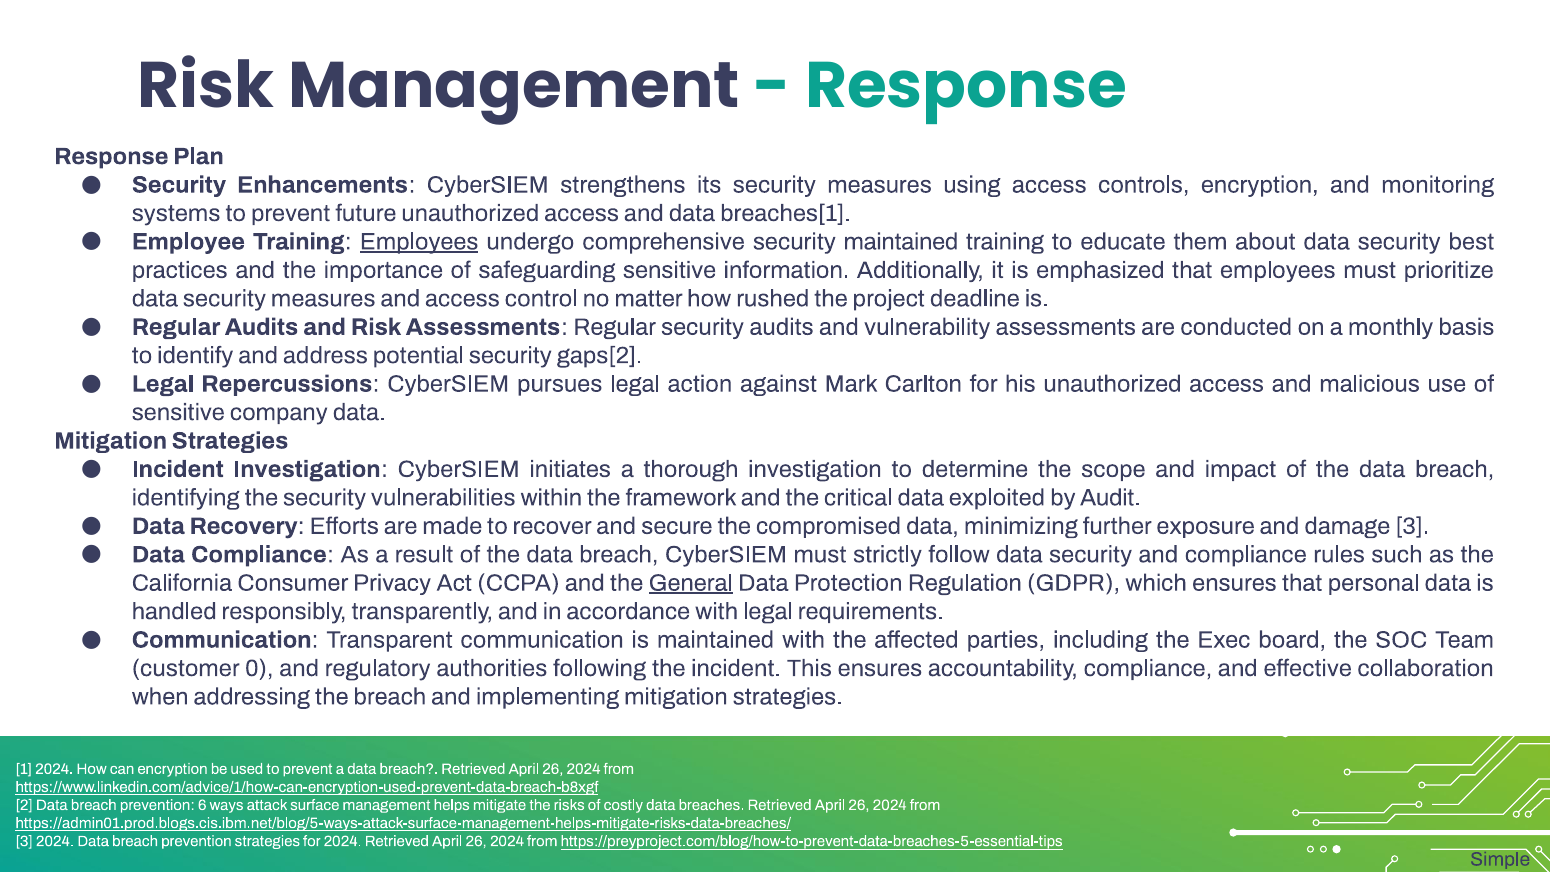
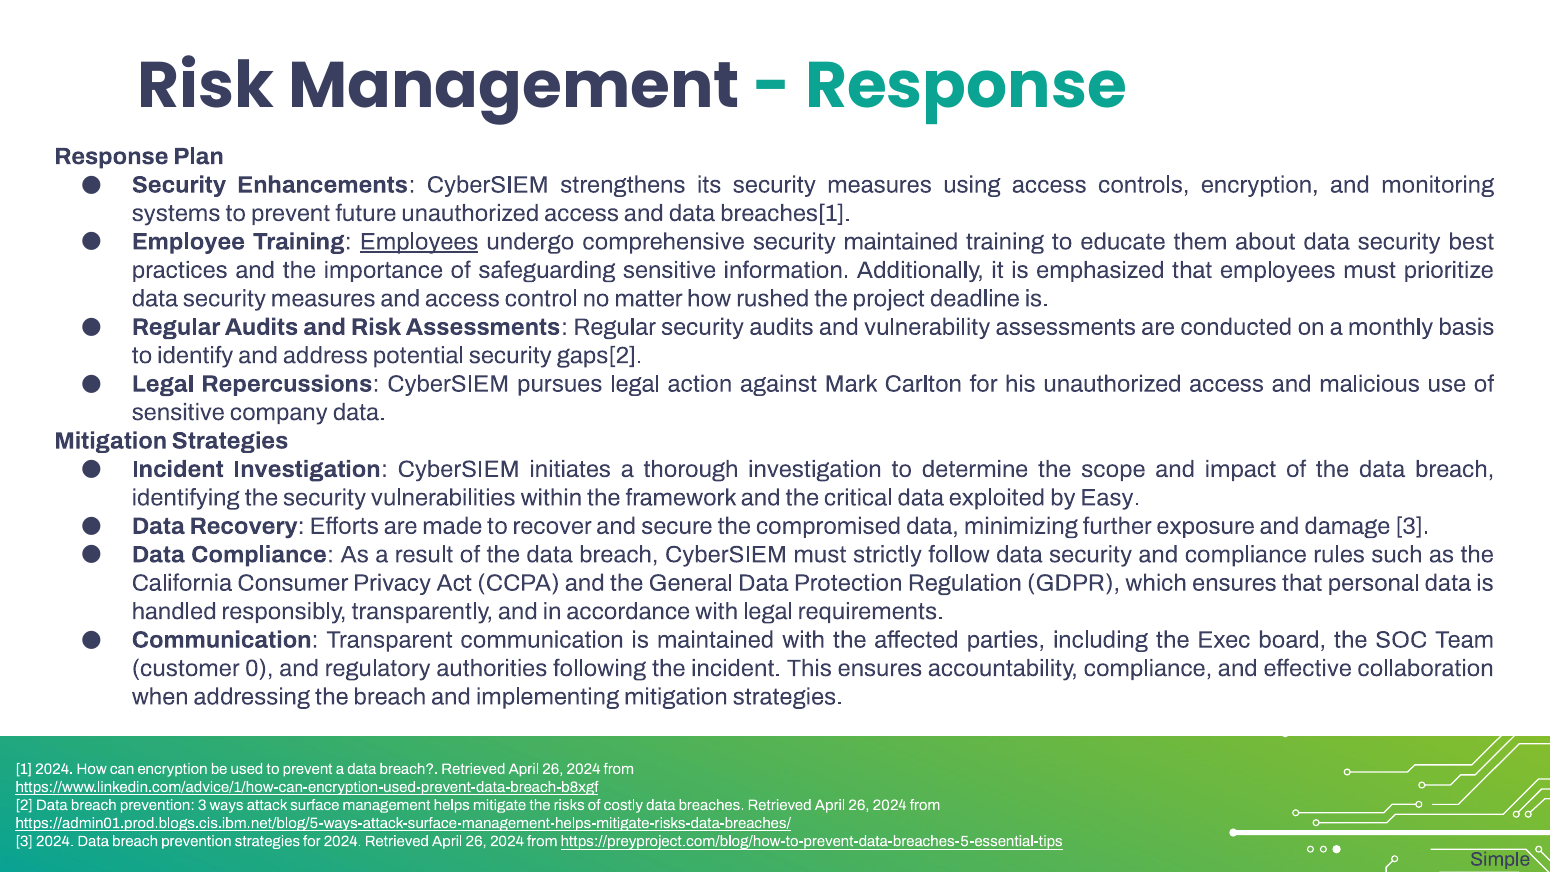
Audit: Audit -> Easy
General underline: present -> none
prevention 6: 6 -> 3
